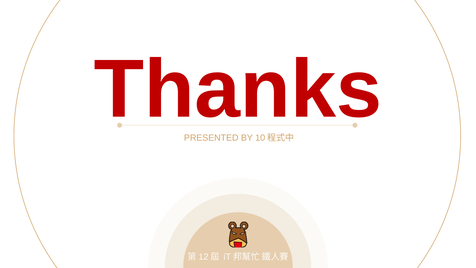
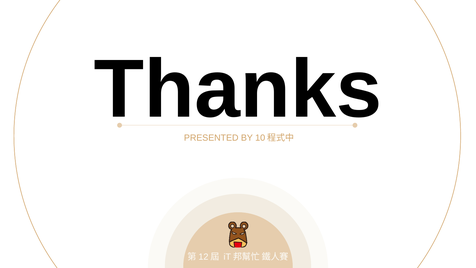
Thanks colour: red -> black
